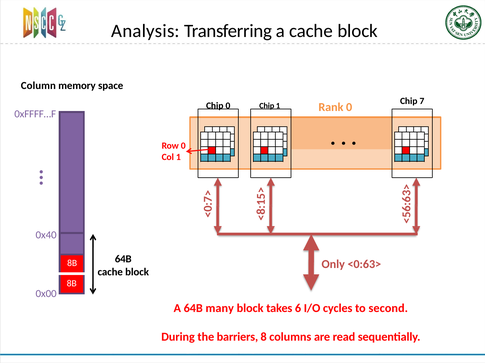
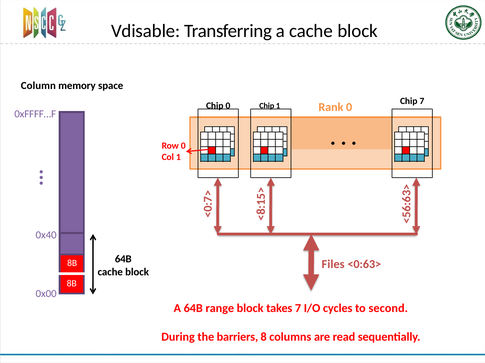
Analysis: Analysis -> Vdisable
Only: Only -> Files
many: many -> range
takes 6: 6 -> 7
